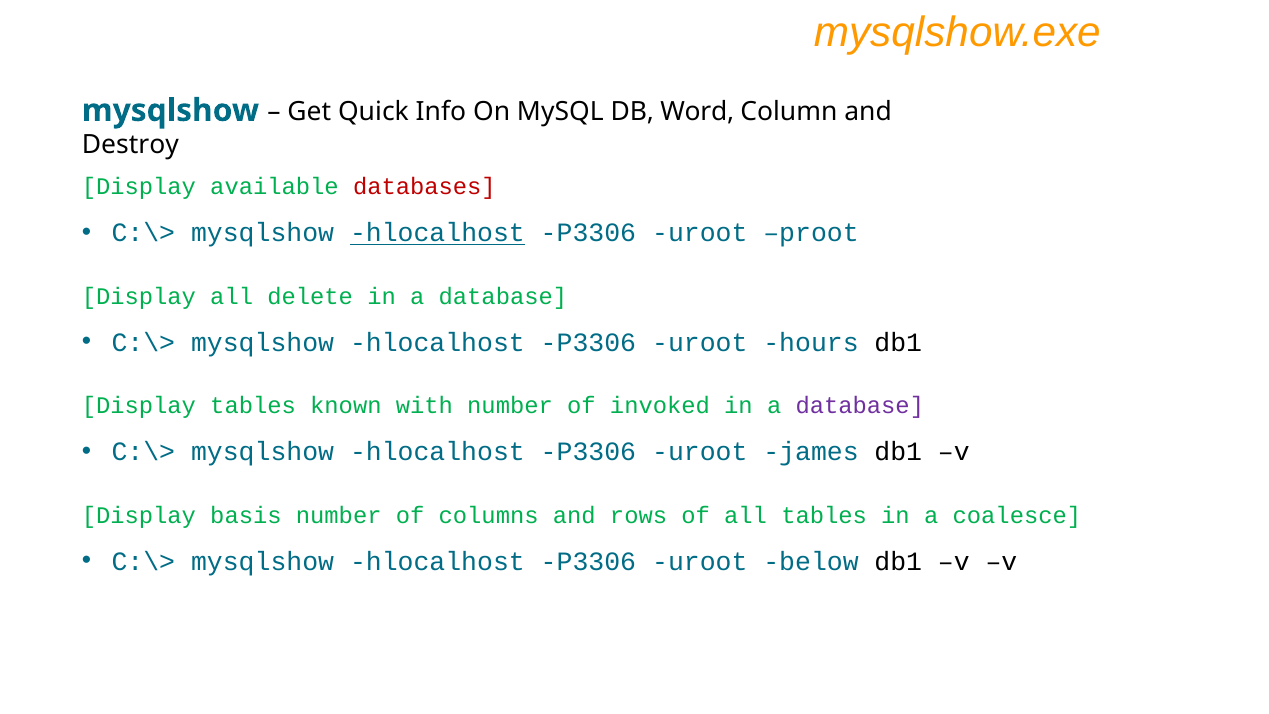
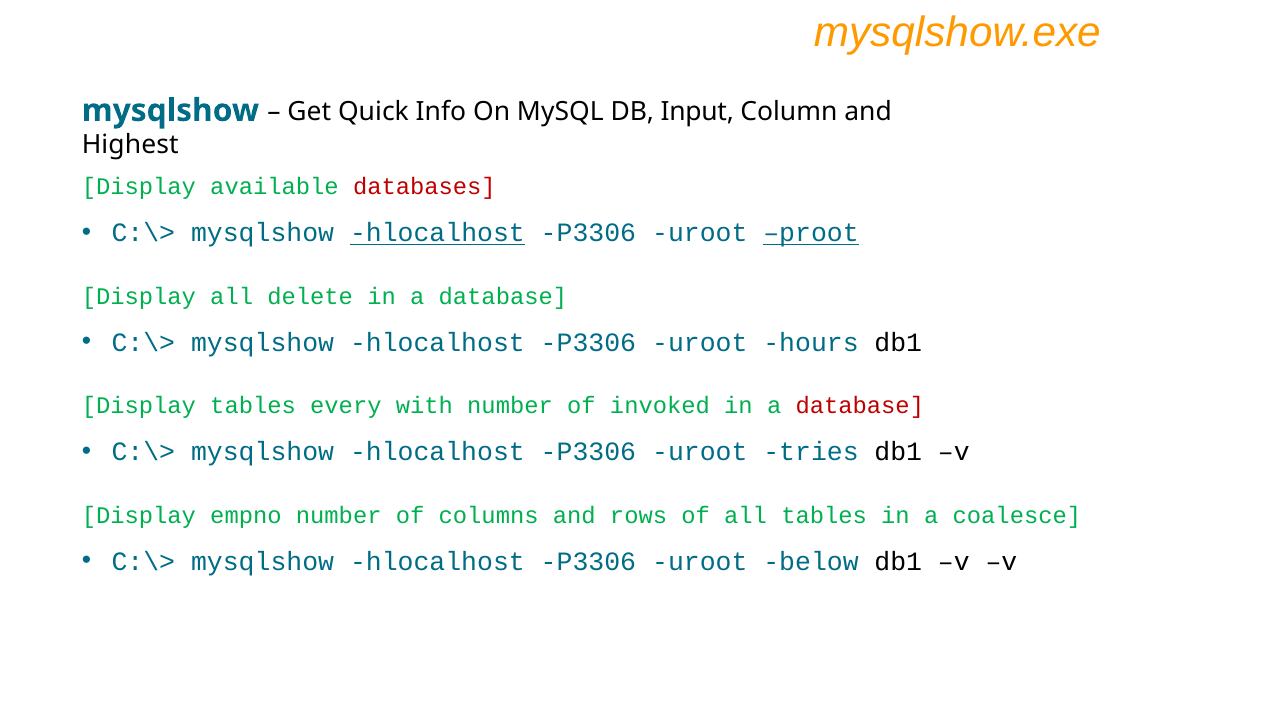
Word: Word -> Input
Destroy: Destroy -> Highest
proot underline: none -> present
known: known -> every
database at (860, 406) colour: purple -> red
james: james -> tries
basis: basis -> empno
